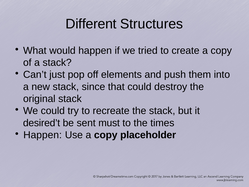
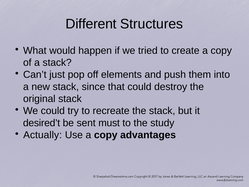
times: times -> study
Happen at (43, 135): Happen -> Actually
placeholder: placeholder -> advantages
